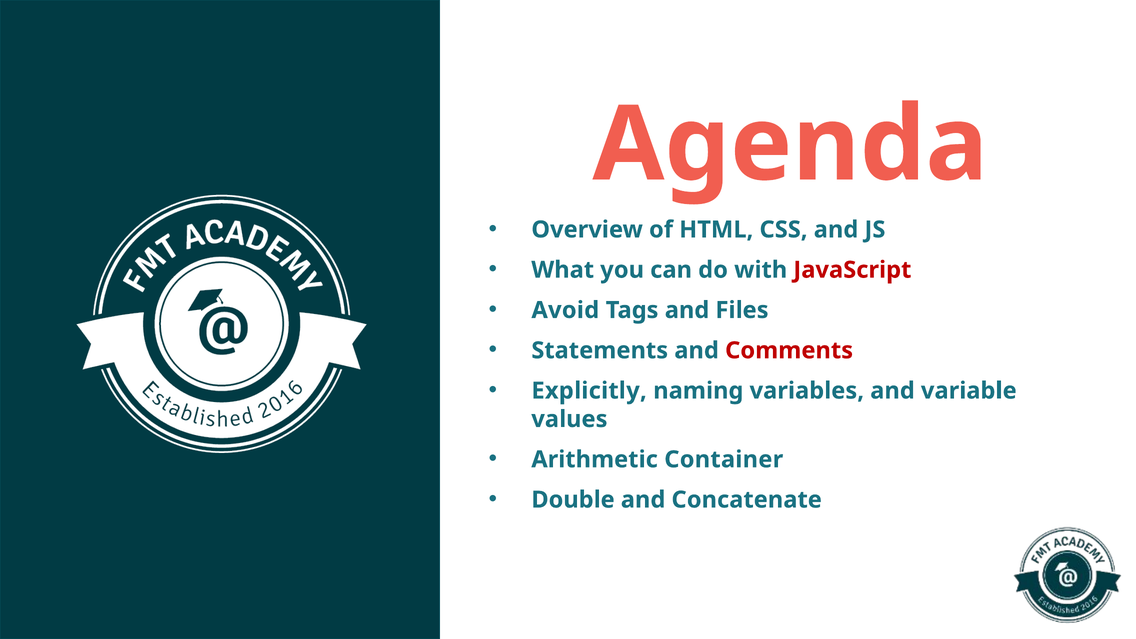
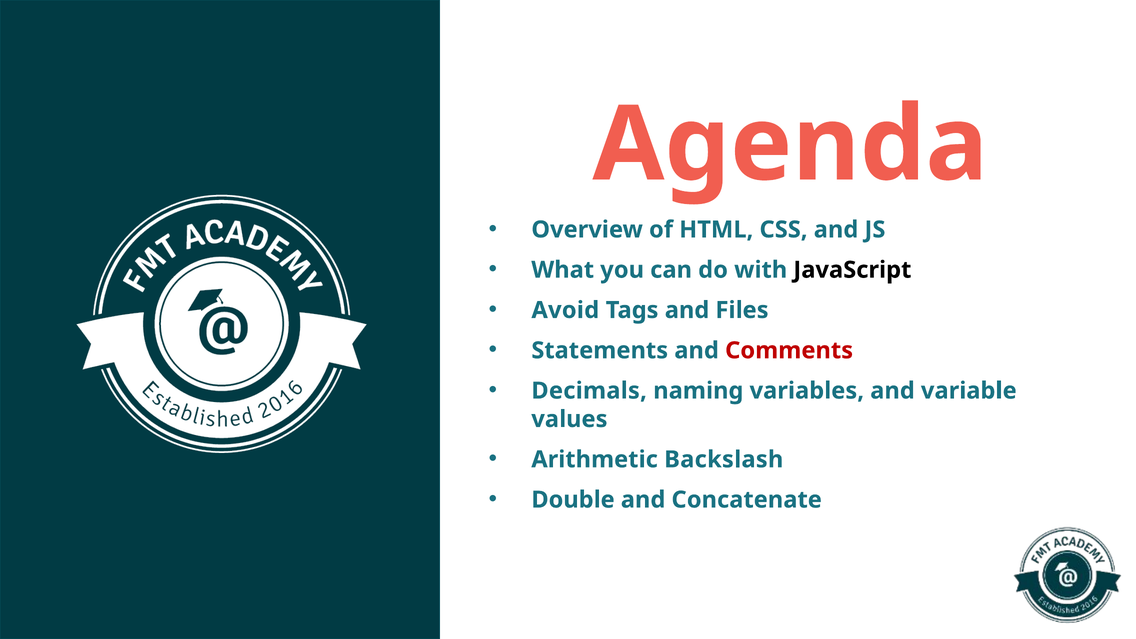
JavaScript colour: red -> black
Explicitly: Explicitly -> Decimals
Container: Container -> Backslash
